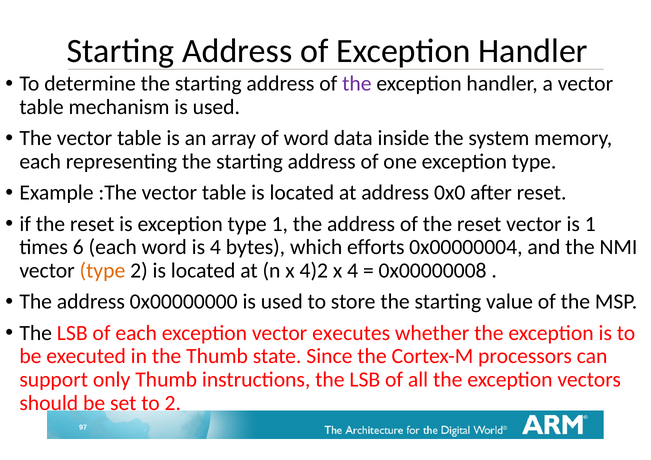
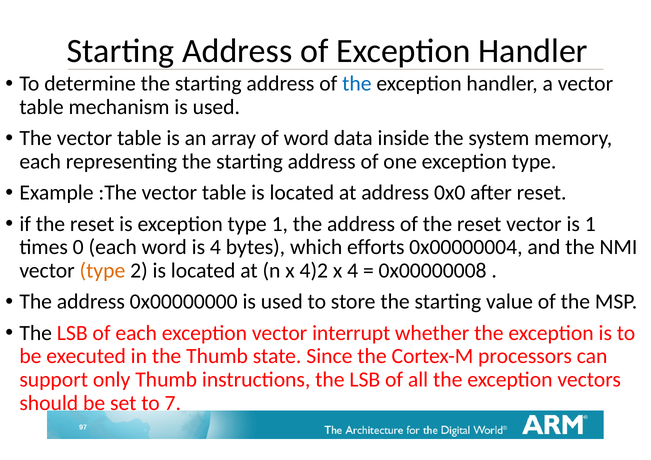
the at (357, 84) colour: purple -> blue
6: 6 -> 0
executes: executes -> interrupt
to 2: 2 -> 7
